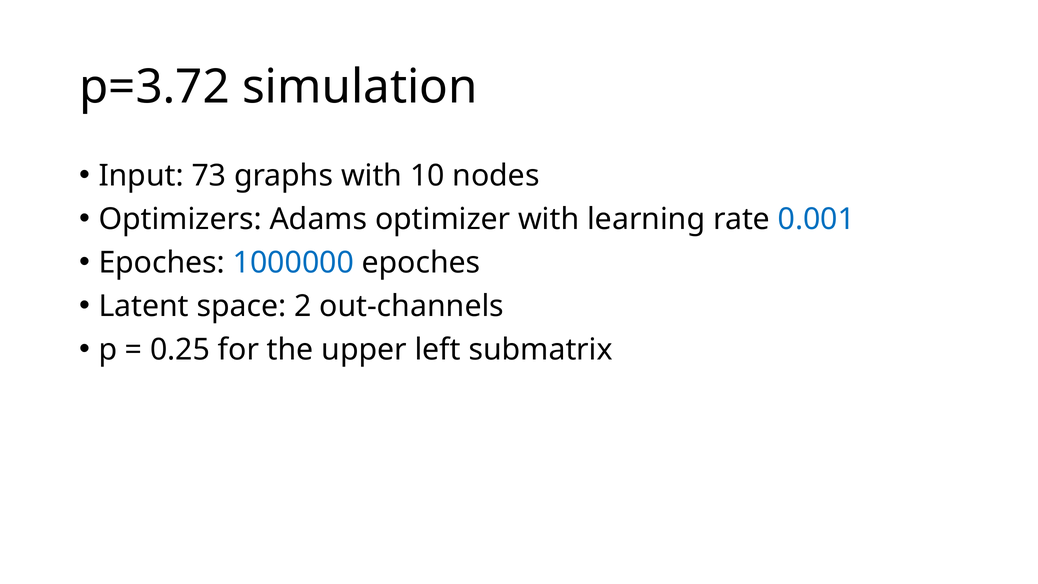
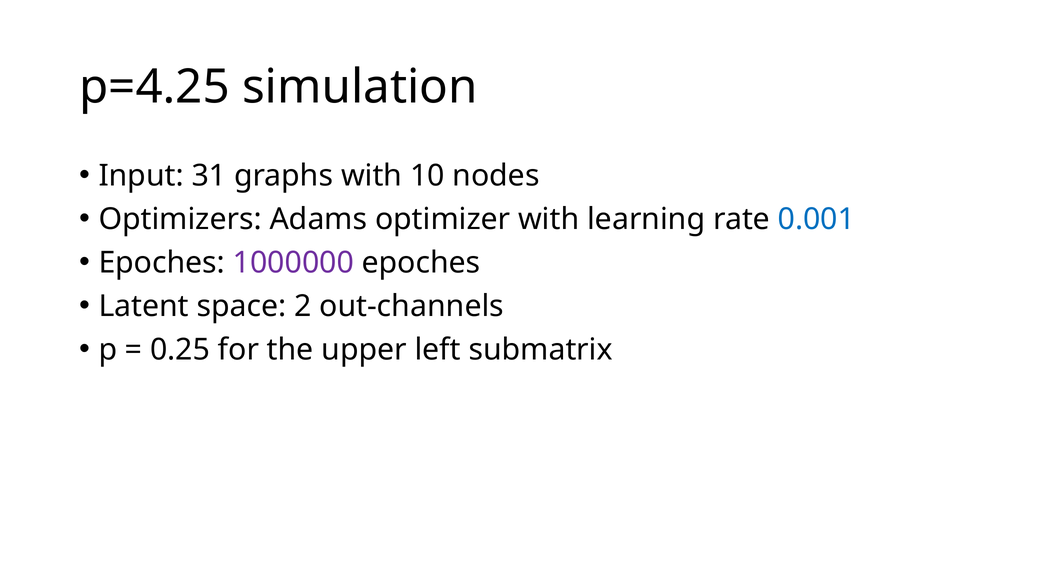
p=3.72: p=3.72 -> p=4.25
73: 73 -> 31
1000000 colour: blue -> purple
